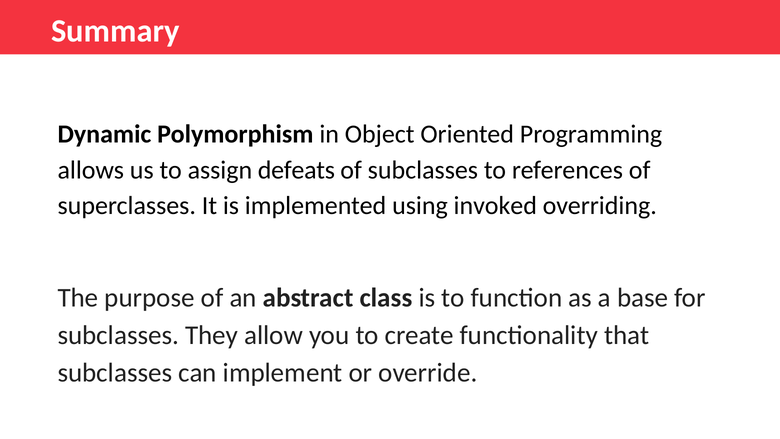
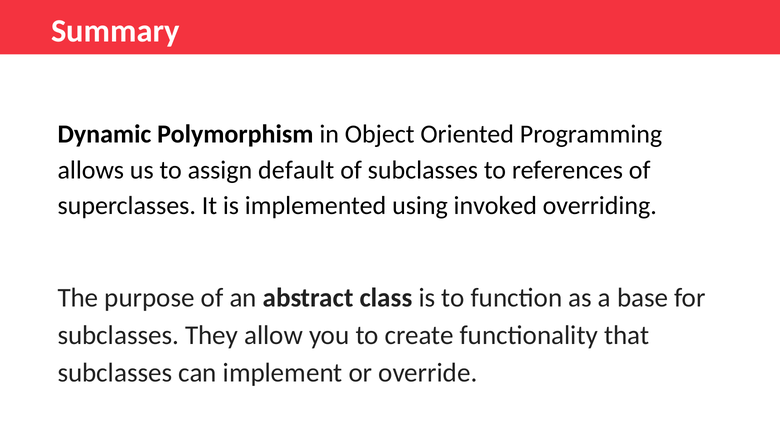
defeats: defeats -> default
